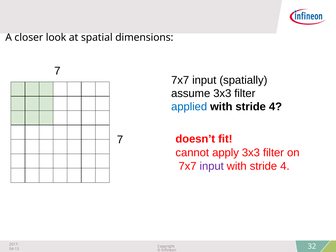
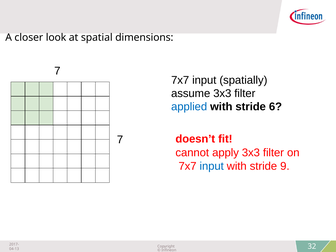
4 at (275, 107): 4 -> 6
input at (212, 166) colour: purple -> blue
4 at (285, 166): 4 -> 9
